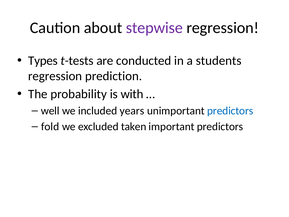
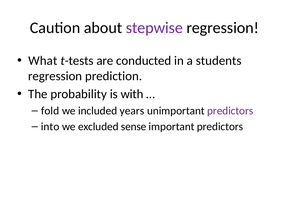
Types: Types -> What
well: well -> fold
predictors at (230, 111) colour: blue -> purple
fold: fold -> into
taken: taken -> sense
